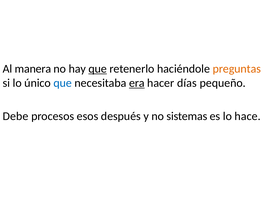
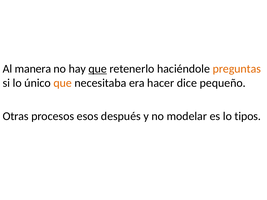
que at (63, 83) colour: blue -> orange
era underline: present -> none
días: días -> dice
Debe: Debe -> Otras
sistemas: sistemas -> modelar
hace: hace -> tipos
